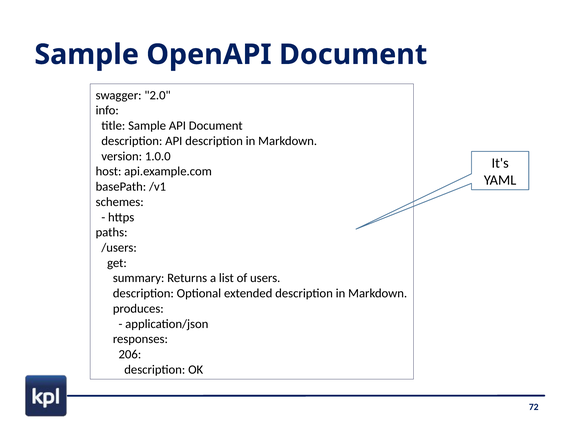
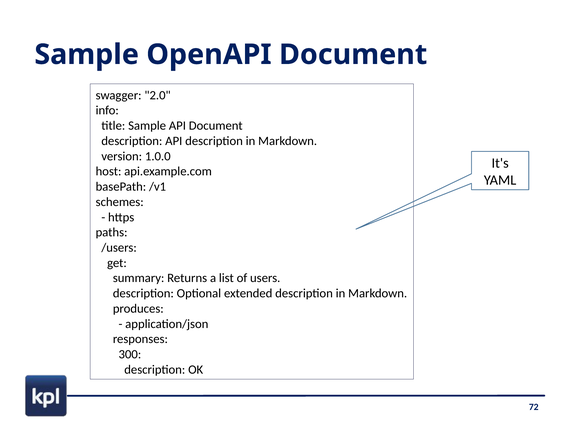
206: 206 -> 300
